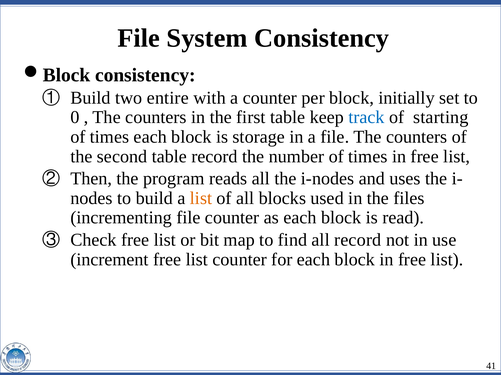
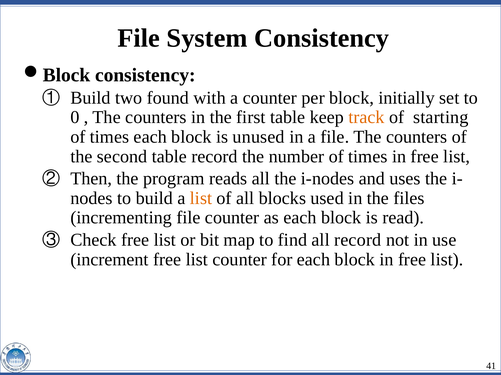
entire: entire -> found
track colour: blue -> orange
storage: storage -> unused
